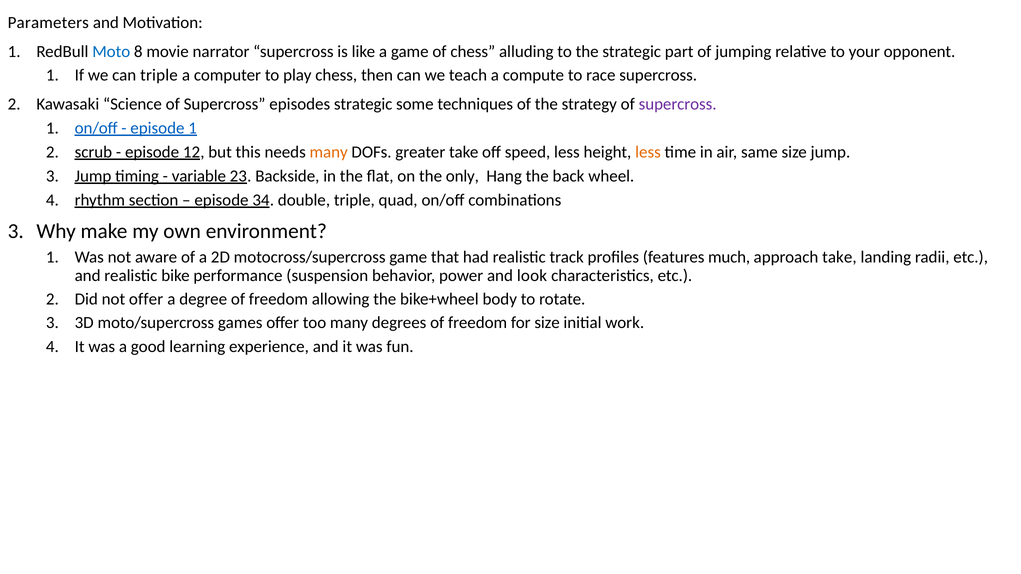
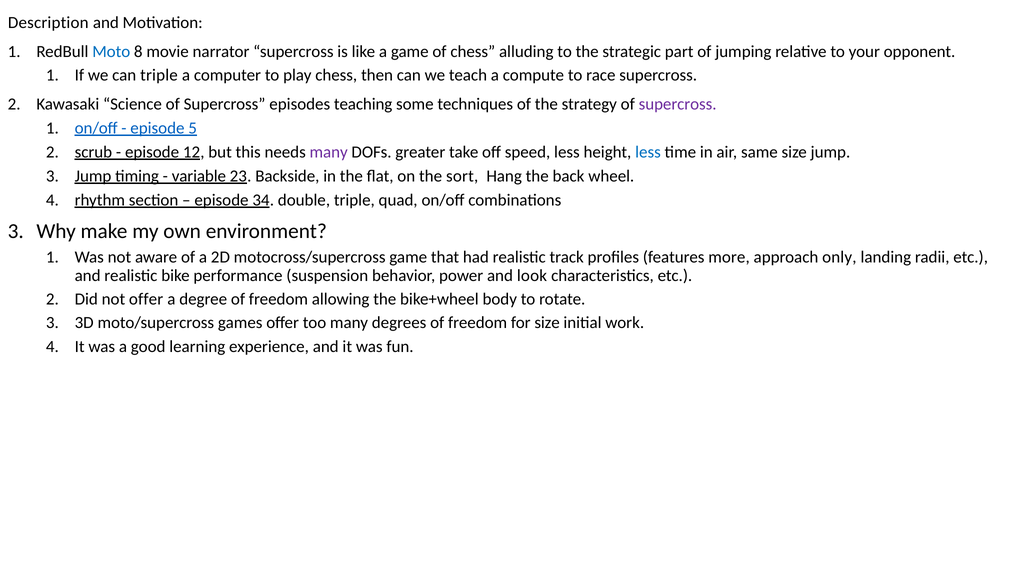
Parameters: Parameters -> Description
episodes strategic: strategic -> teaching
episode 1: 1 -> 5
many at (329, 152) colour: orange -> purple
less at (648, 152) colour: orange -> blue
only: only -> sort
much: much -> more
approach take: take -> only
